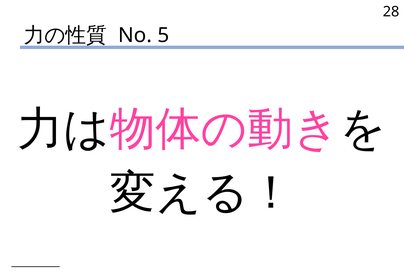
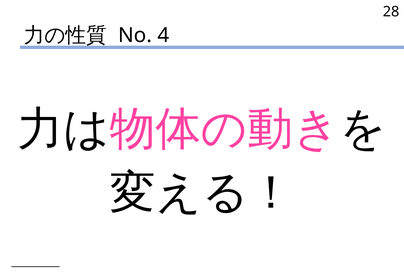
5: 5 -> 4
